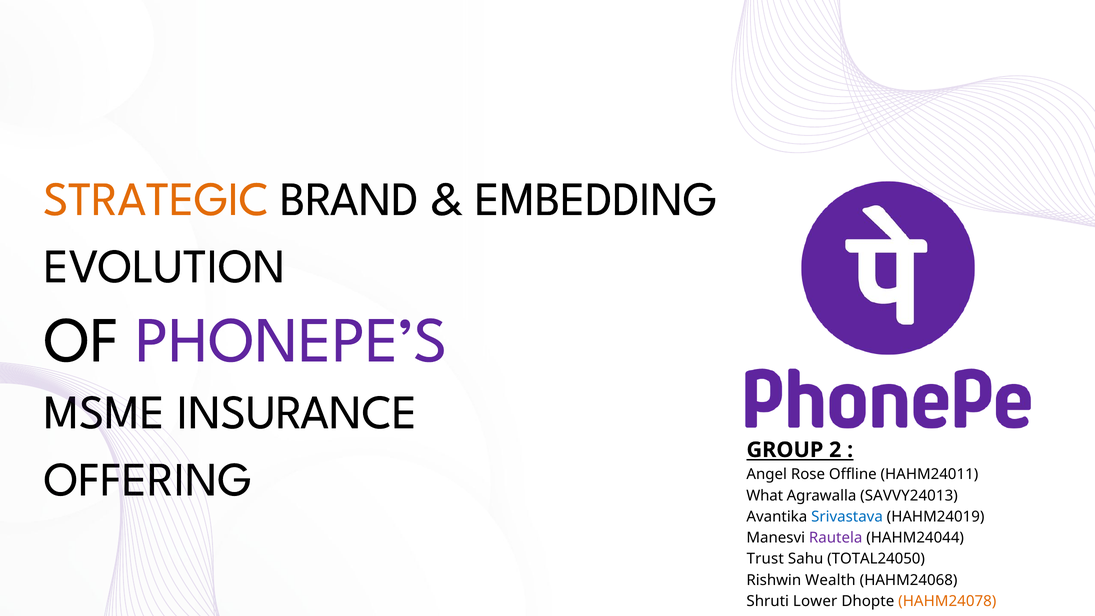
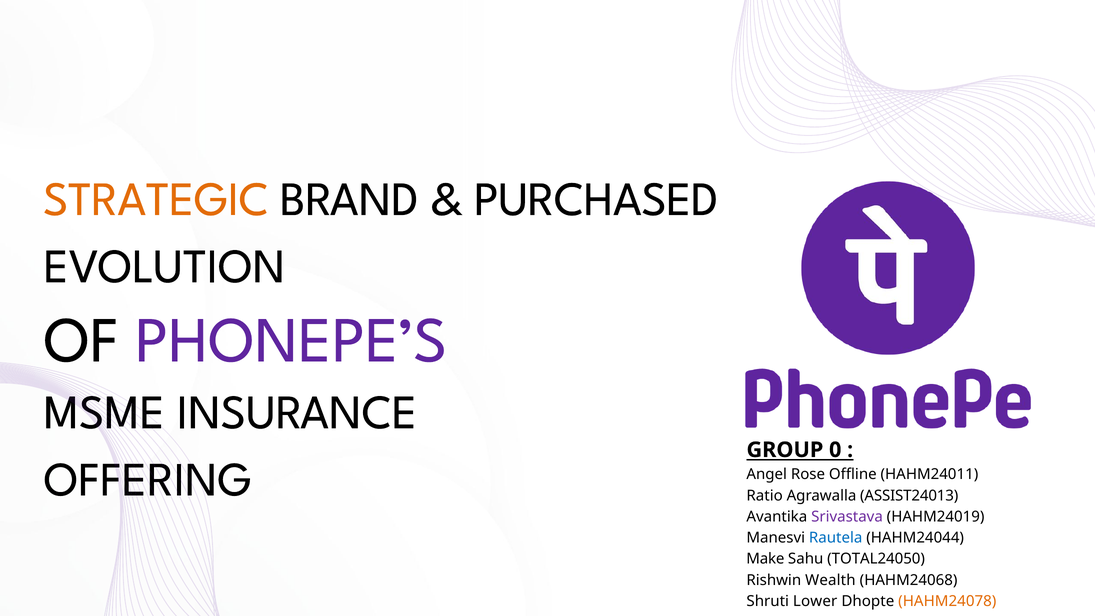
EMBEDDING: EMBEDDING -> PURCHASED
2: 2 -> 0
What: What -> Ratio
SAVVY24013: SAVVY24013 -> ASSIST24013
Srivastava colour: blue -> purple
Rautela colour: purple -> blue
Trust: Trust -> Make
